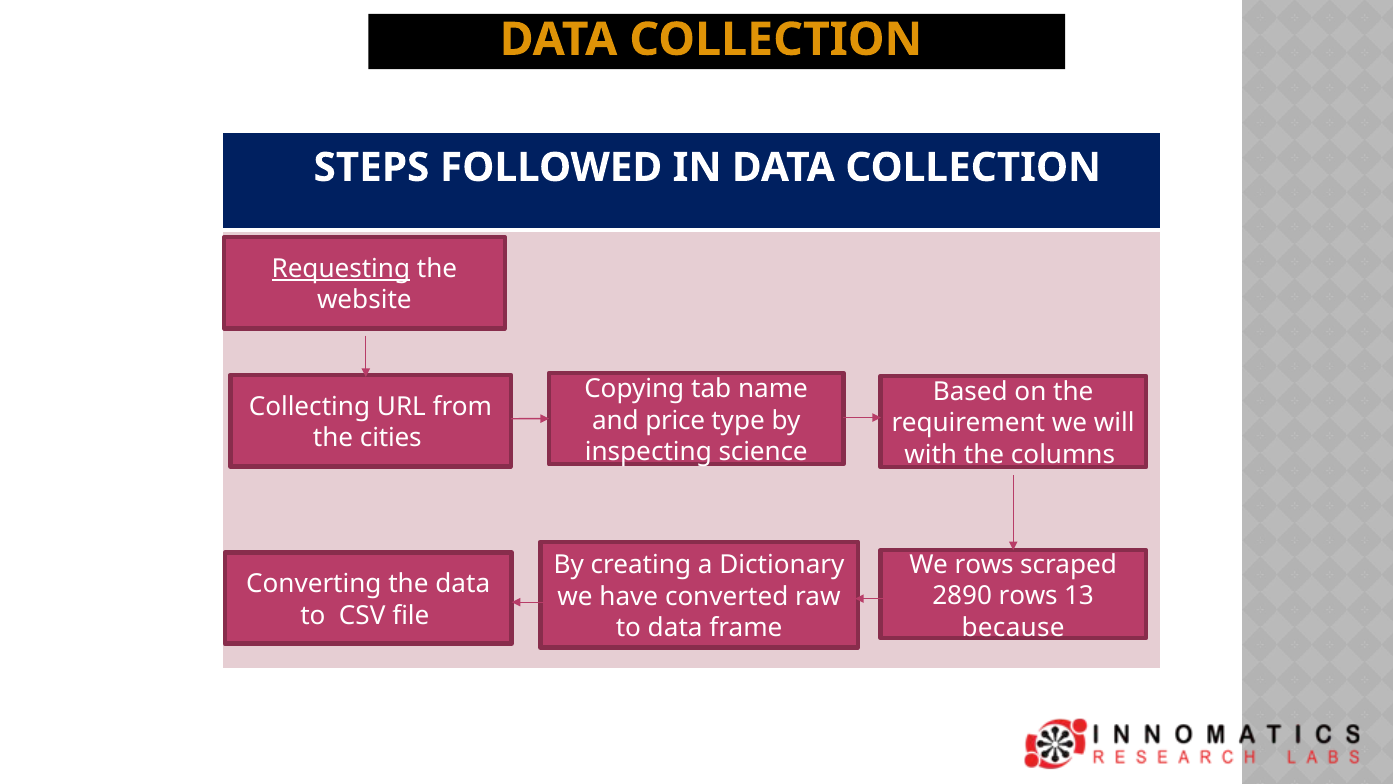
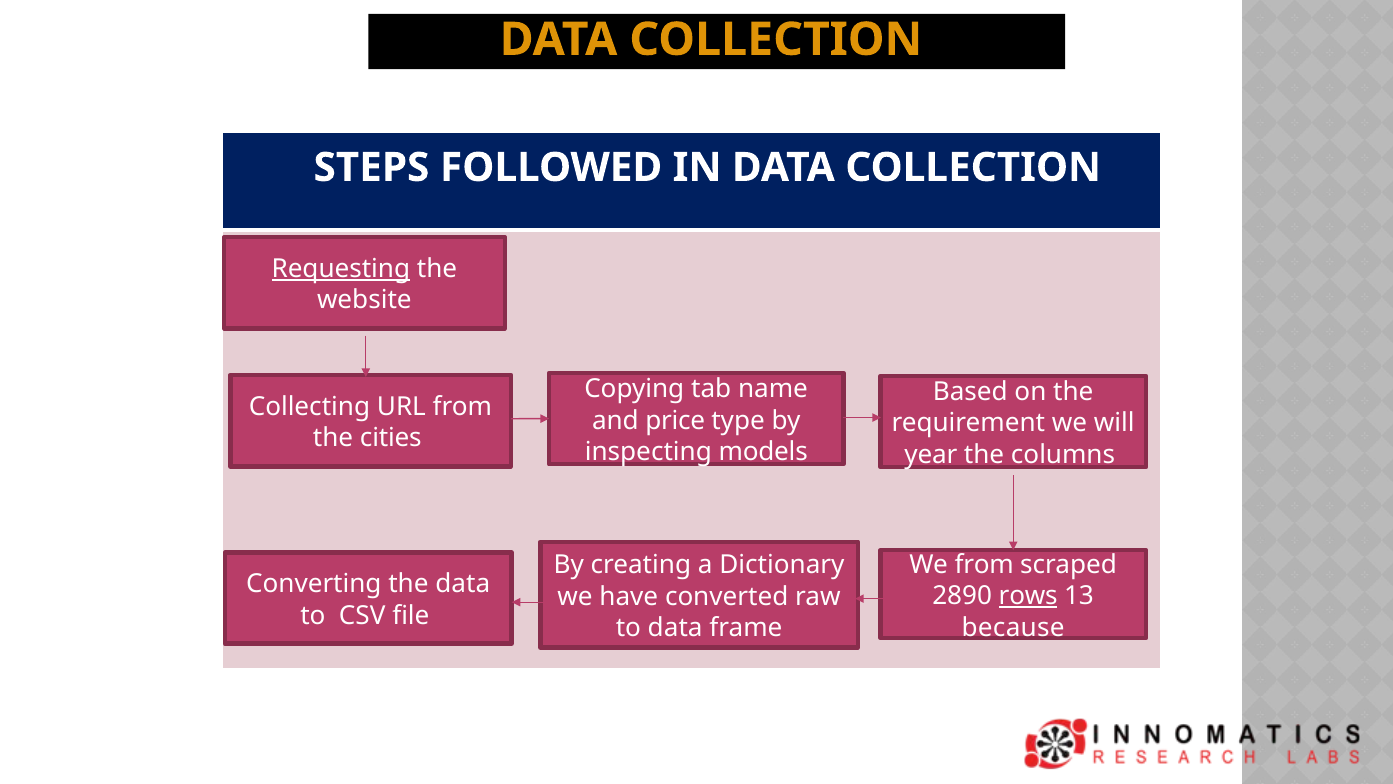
science: science -> models
with: with -> year
We rows: rows -> from
rows at (1028, 596) underline: none -> present
